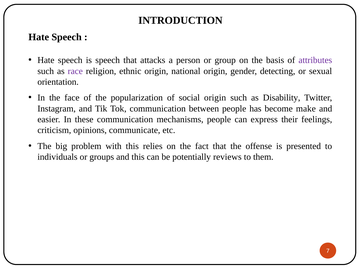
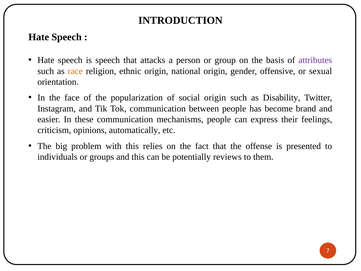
race colour: purple -> orange
detecting: detecting -> offensive
make: make -> brand
communicate: communicate -> automatically
